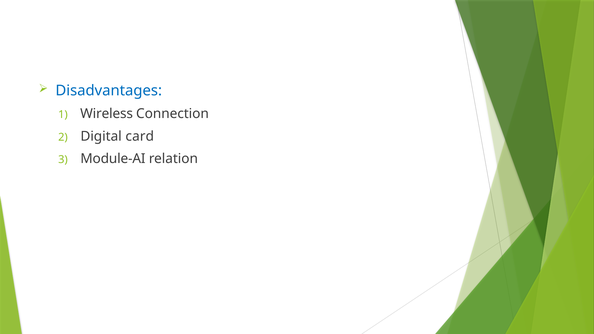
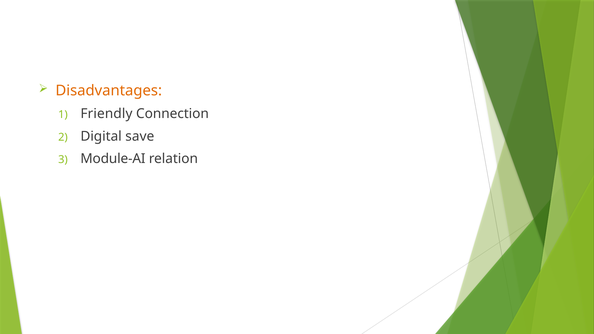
Disadvantages colour: blue -> orange
Wireless: Wireless -> Friendly
card: card -> save
